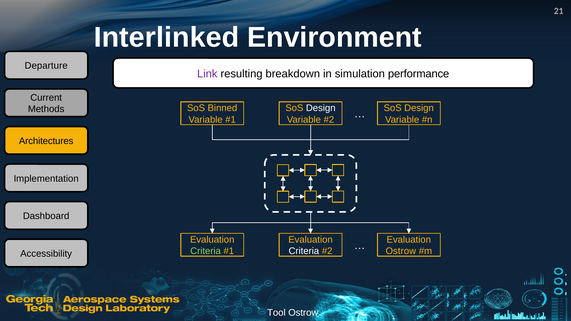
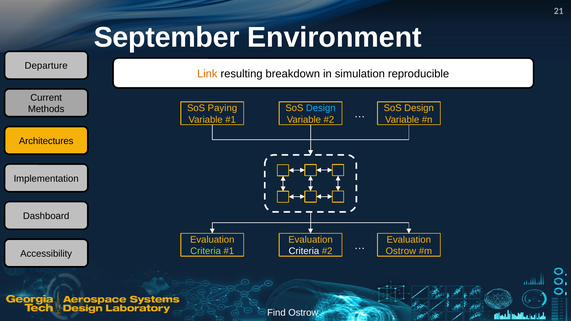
Interlinked: Interlinked -> September
Link colour: purple -> orange
performance: performance -> reproducible
Binned: Binned -> Paying
Design at (321, 108) colour: white -> light blue
Tool: Tool -> Find
